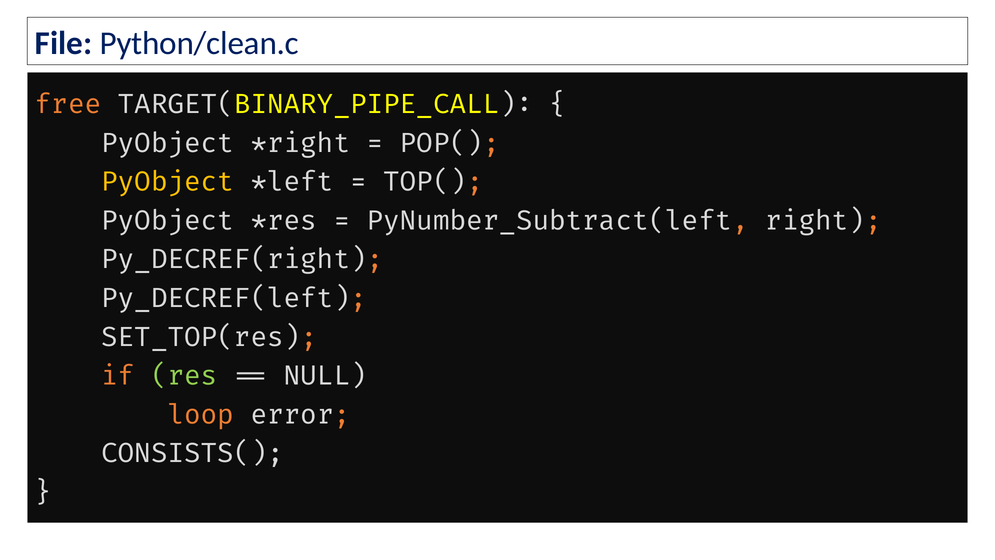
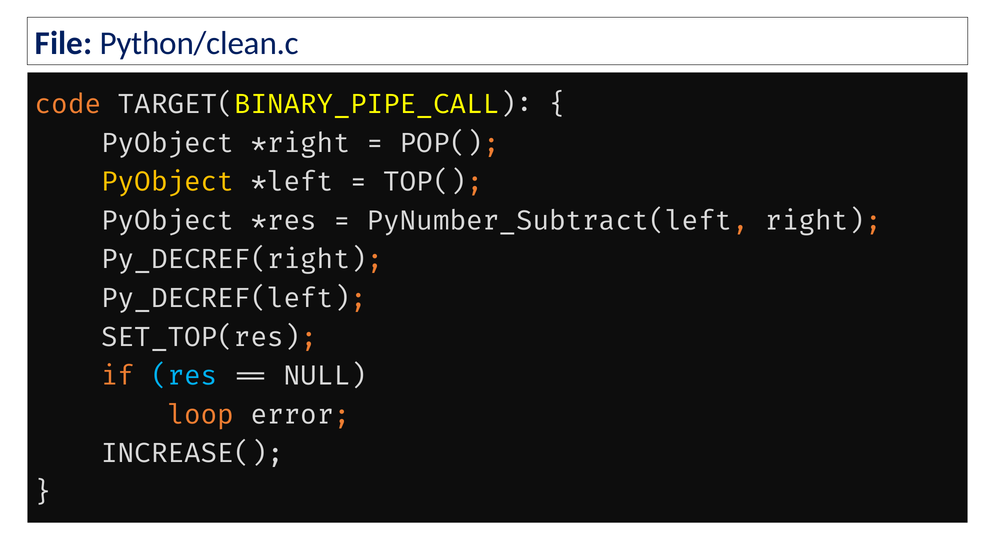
free: free -> code
res colour: light green -> light blue
CONSISTS(: CONSISTS( -> INCREASE(
